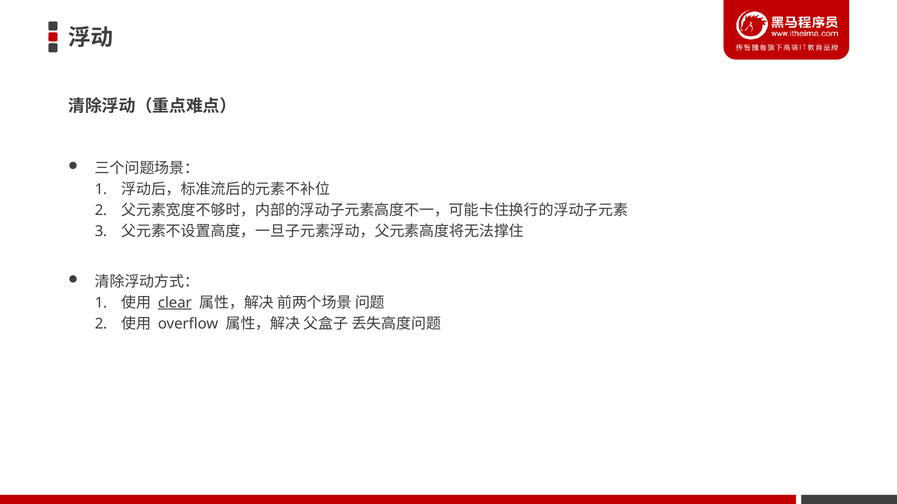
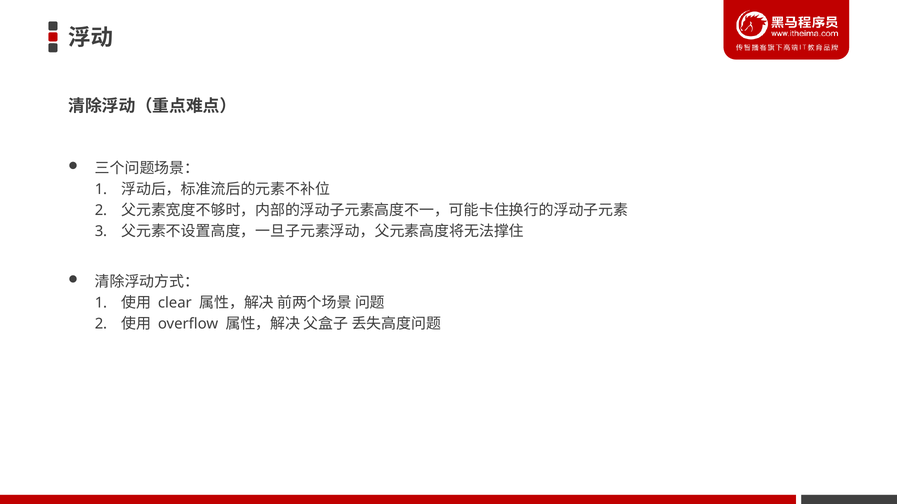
clear underline: present -> none
